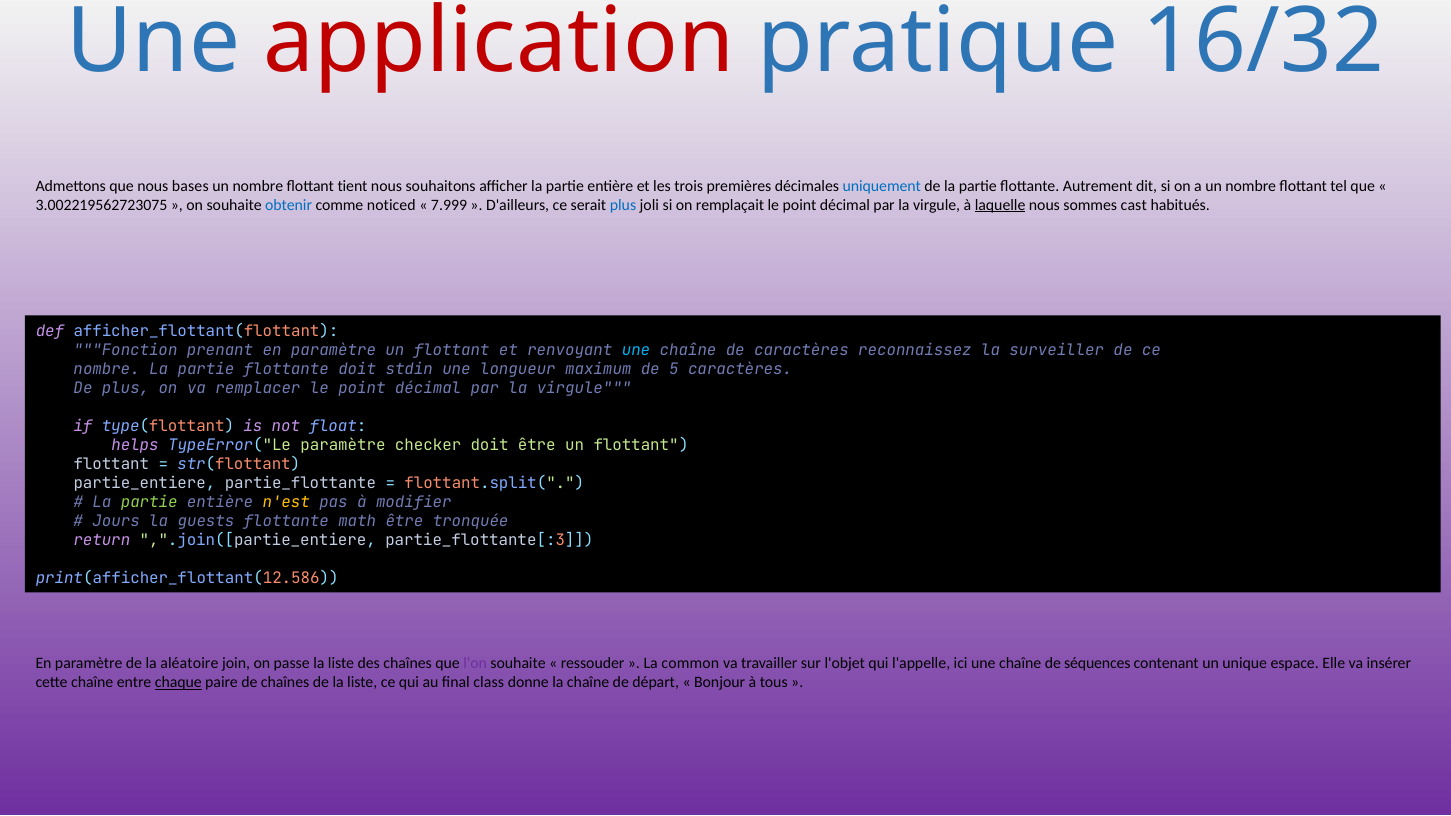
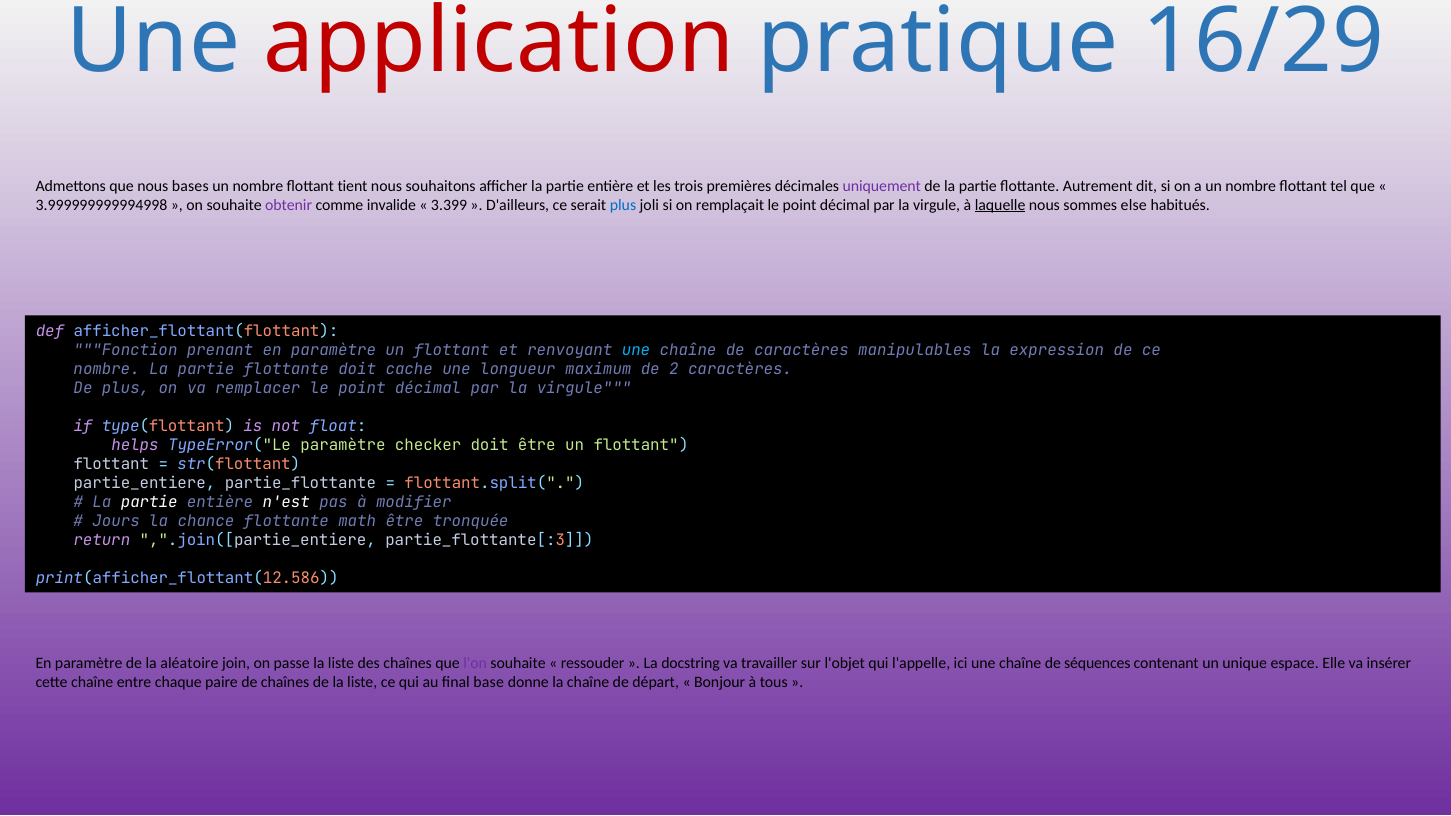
16/32: 16/32 -> 16/29
uniquement colour: blue -> purple
3.002219562723075: 3.002219562723075 -> 3.999999999994998
obtenir colour: blue -> purple
noticed: noticed -> invalide
7.999: 7.999 -> 3.399
cast: cast -> else
reconnaissez: reconnaissez -> manipulables
surveiller: surveiller -> expression
stdin: stdin -> cache
5: 5 -> 2
partie at (149, 503) colour: light green -> white
n'est colour: yellow -> white
guests: guests -> chance
common: common -> docstring
chaque underline: present -> none
class: class -> base
